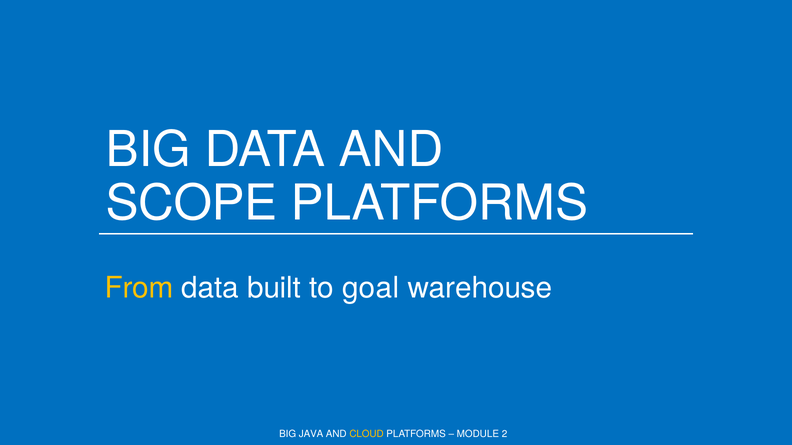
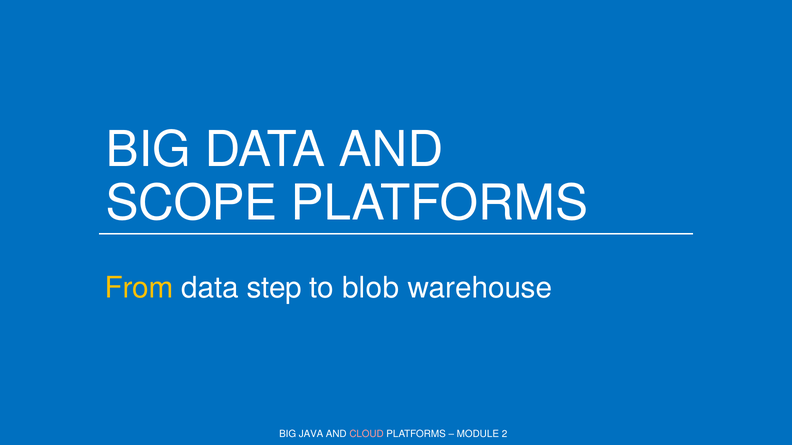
built: built -> step
goal: goal -> blob
CLOUD colour: yellow -> pink
